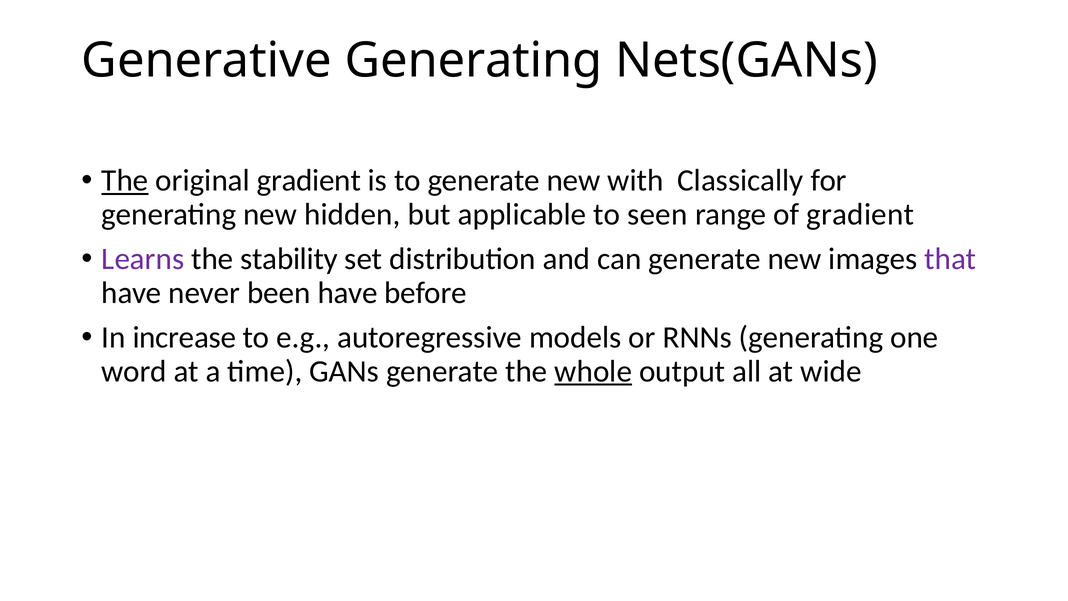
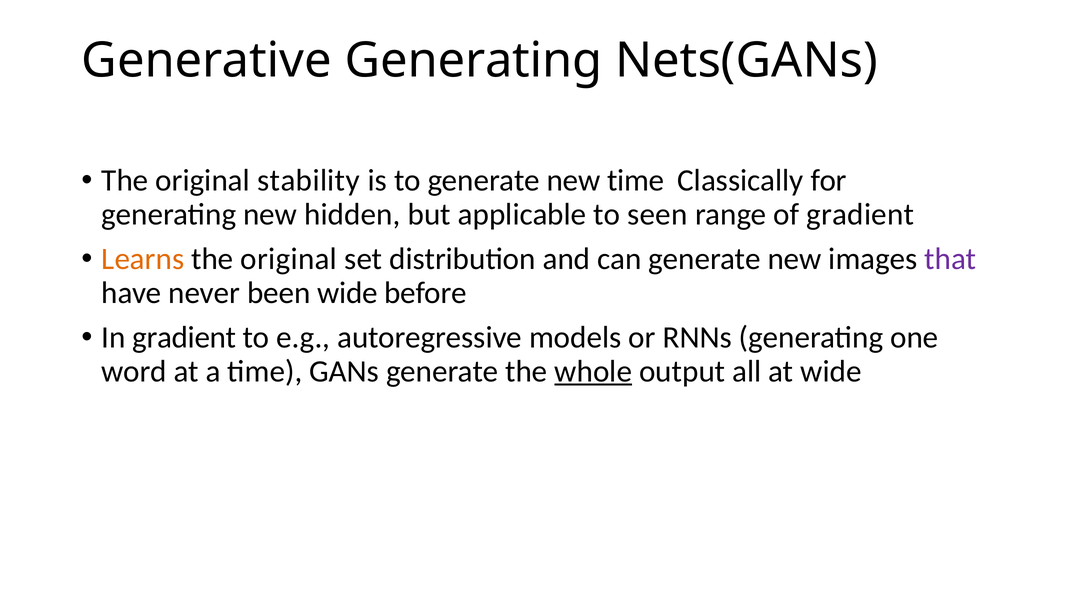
The at (125, 181) underline: present -> none
original gradient: gradient -> stability
new with: with -> time
Learns colour: purple -> orange
stability at (289, 259): stability -> original
been have: have -> wide
In increase: increase -> gradient
